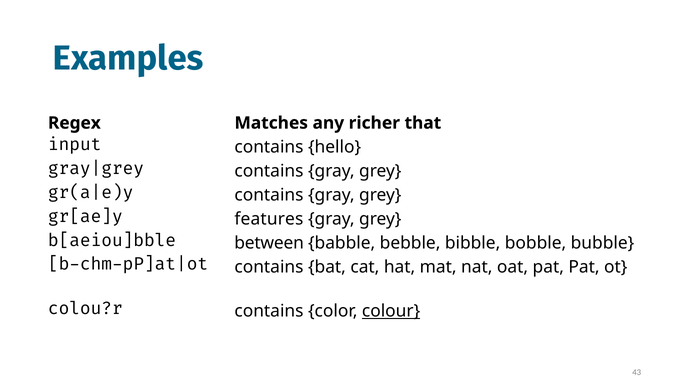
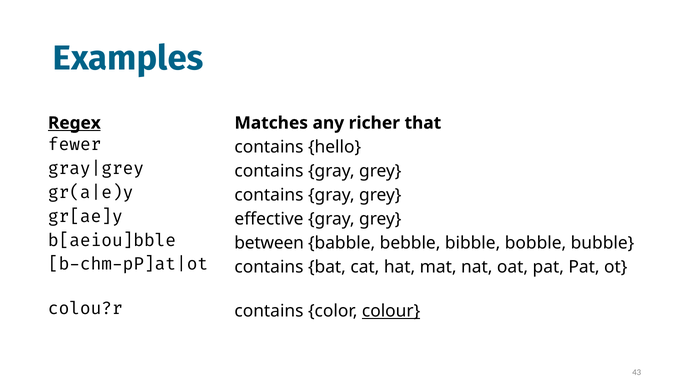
Regex underline: none -> present
input: input -> fewer
features: features -> effective
